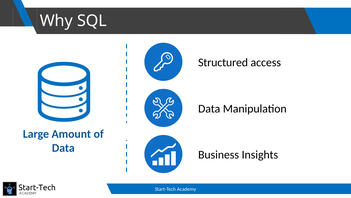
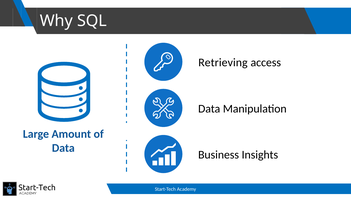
Structured: Structured -> Retrieving
